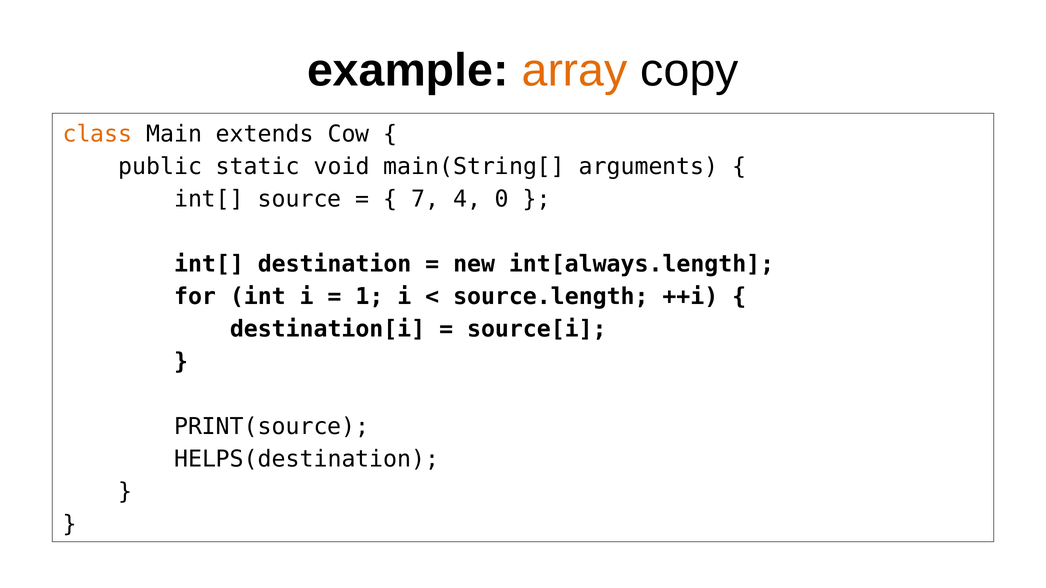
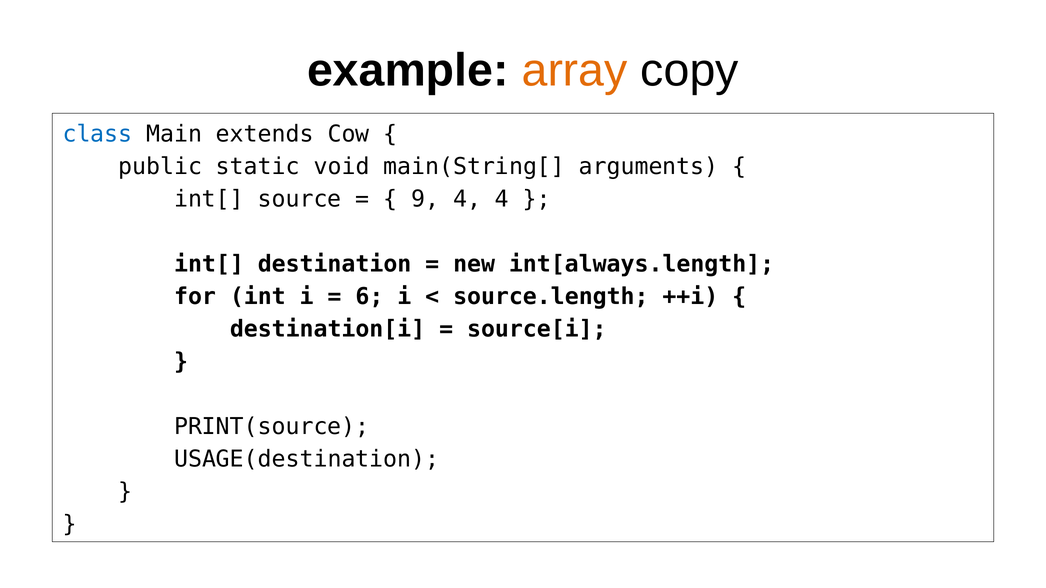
class colour: orange -> blue
7: 7 -> 9
4 0: 0 -> 4
1: 1 -> 6
HELPS(destination: HELPS(destination -> USAGE(destination
